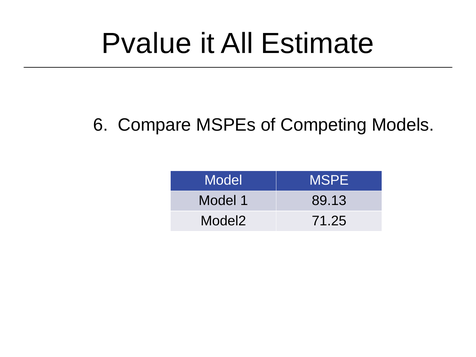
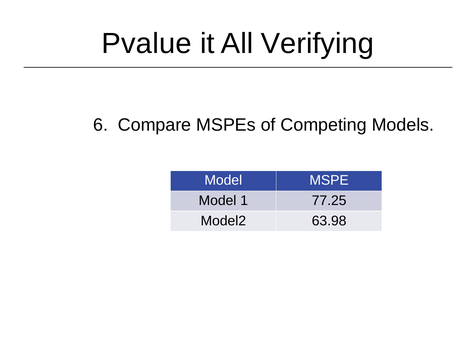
Estimate: Estimate -> Verifying
89.13: 89.13 -> 77.25
71.25: 71.25 -> 63.98
